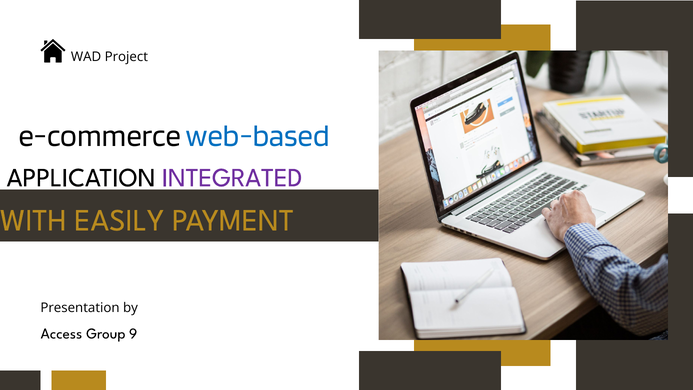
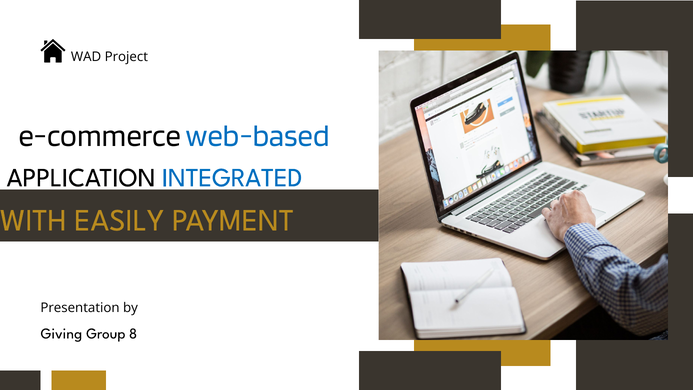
INTEGRATED colour: purple -> blue
Access: Access -> Giving
9: 9 -> 8
